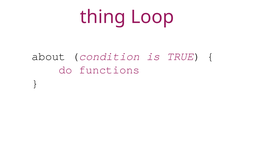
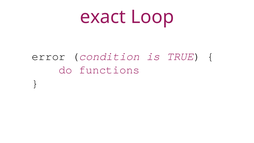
thing: thing -> exact
about: about -> error
